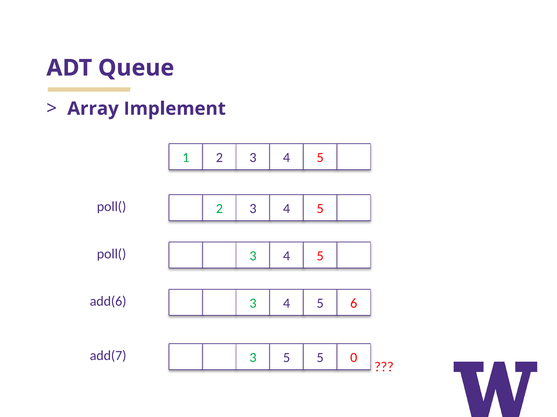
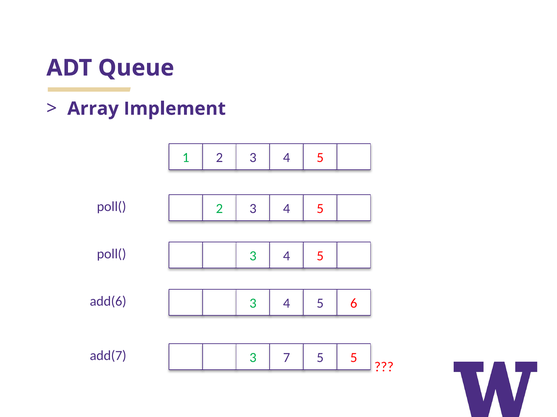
3 5: 5 -> 7
5 0: 0 -> 5
